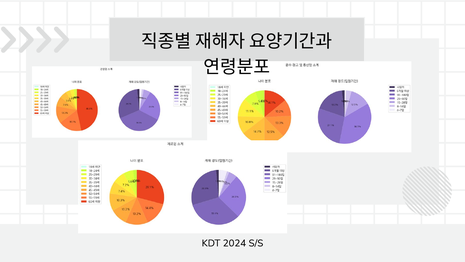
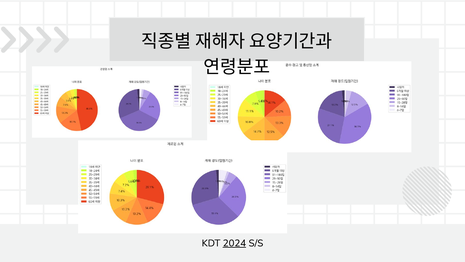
2024 underline: none -> present
